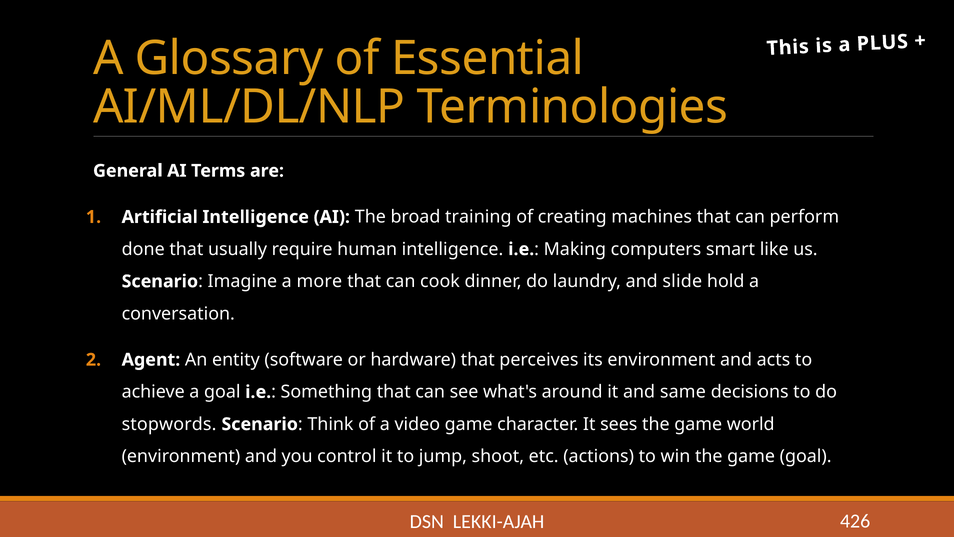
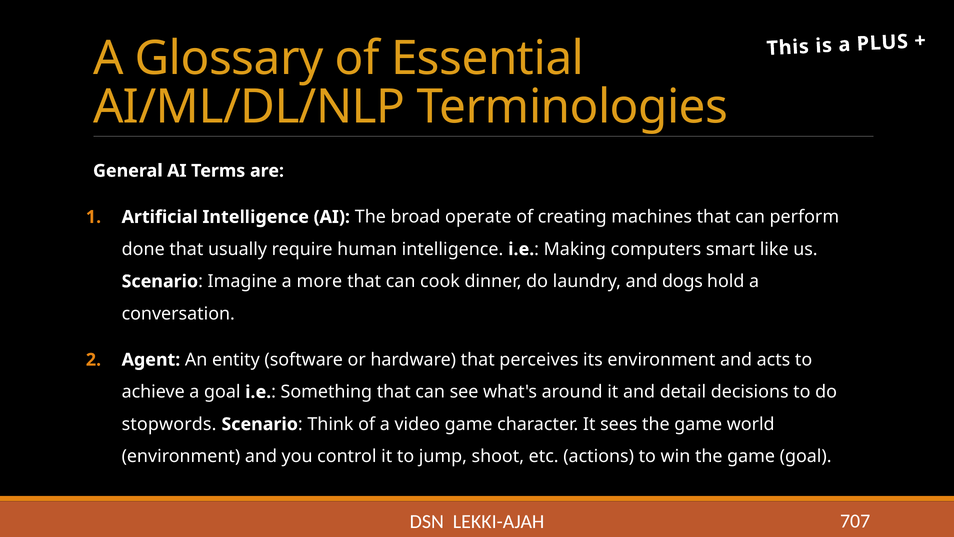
training: training -> operate
slide: slide -> dogs
same: same -> detail
426: 426 -> 707
